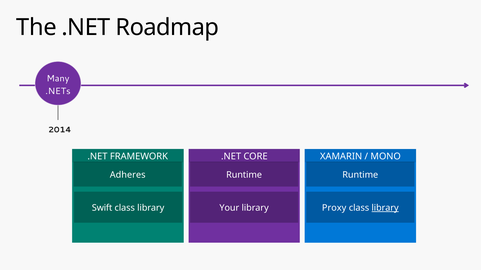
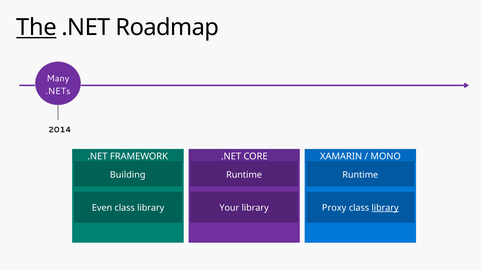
The underline: none -> present
Adheres: Adheres -> Building
Swift: Swift -> Even
